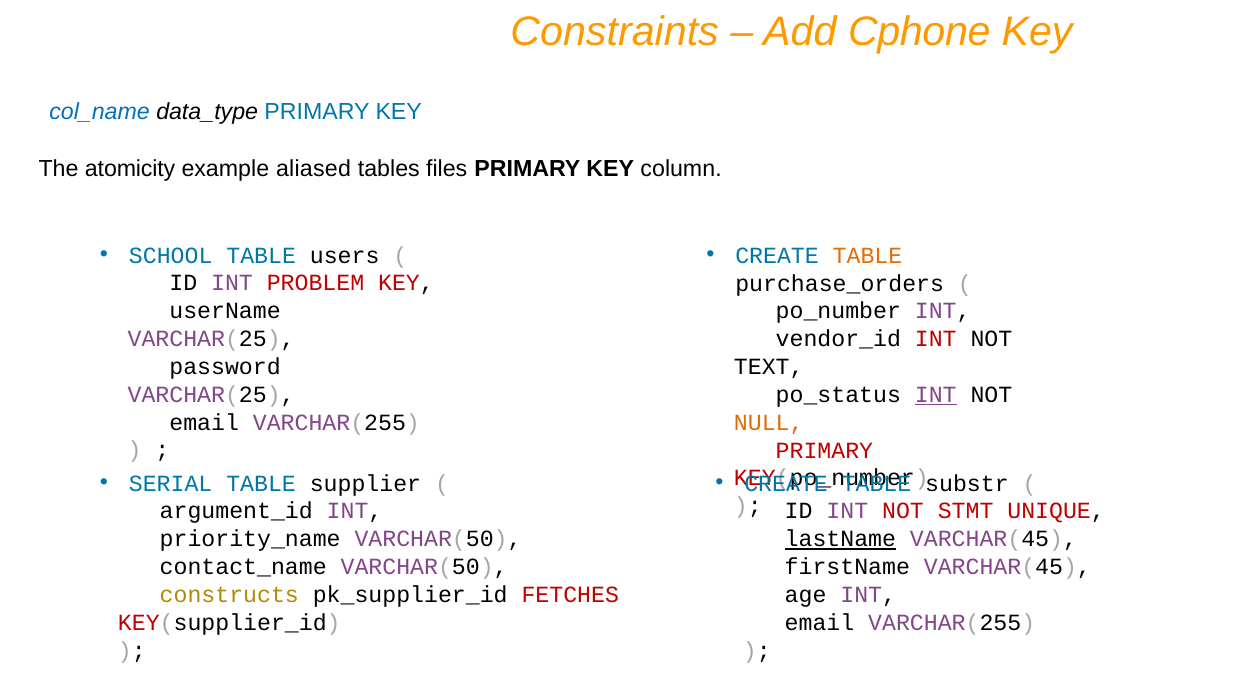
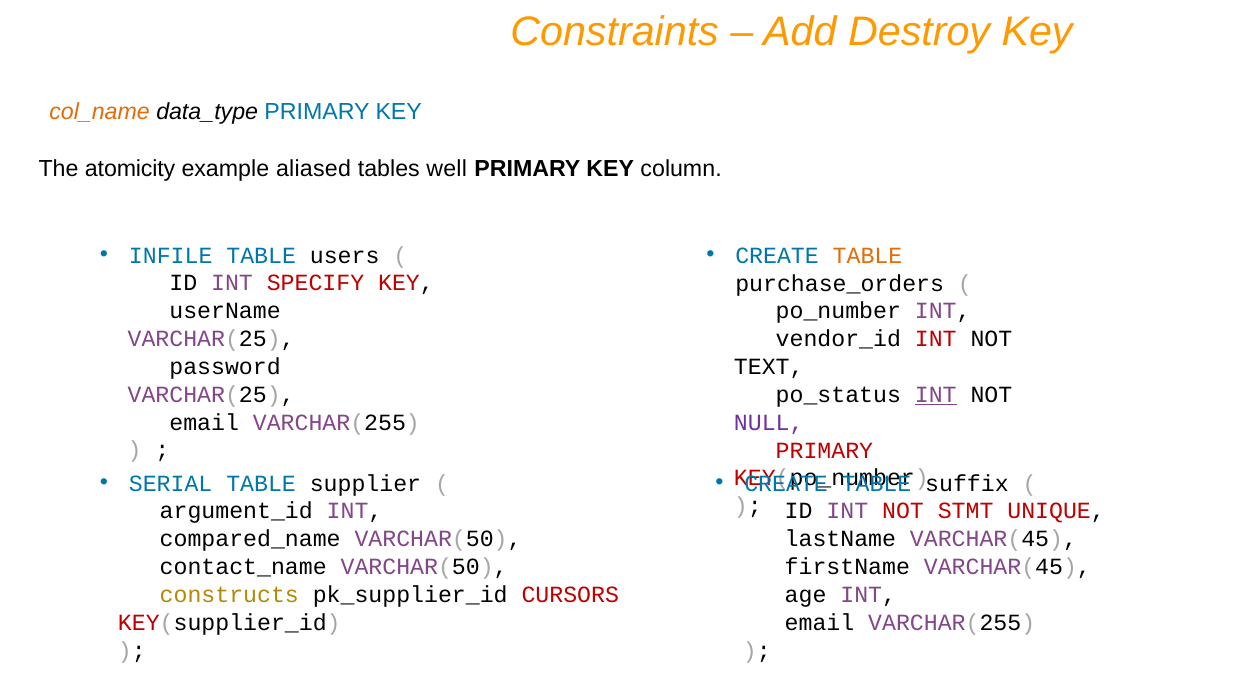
Cphone: Cphone -> Destroy
col_name colour: blue -> orange
files: files -> well
SCHOOL: SCHOOL -> INFILE
PROBLEM: PROBLEM -> SPECIFY
NULL colour: orange -> purple
substr: substr -> suffix
priority_name: priority_name -> compared_name
lastName underline: present -> none
FETCHES: FETCHES -> CURSORS
